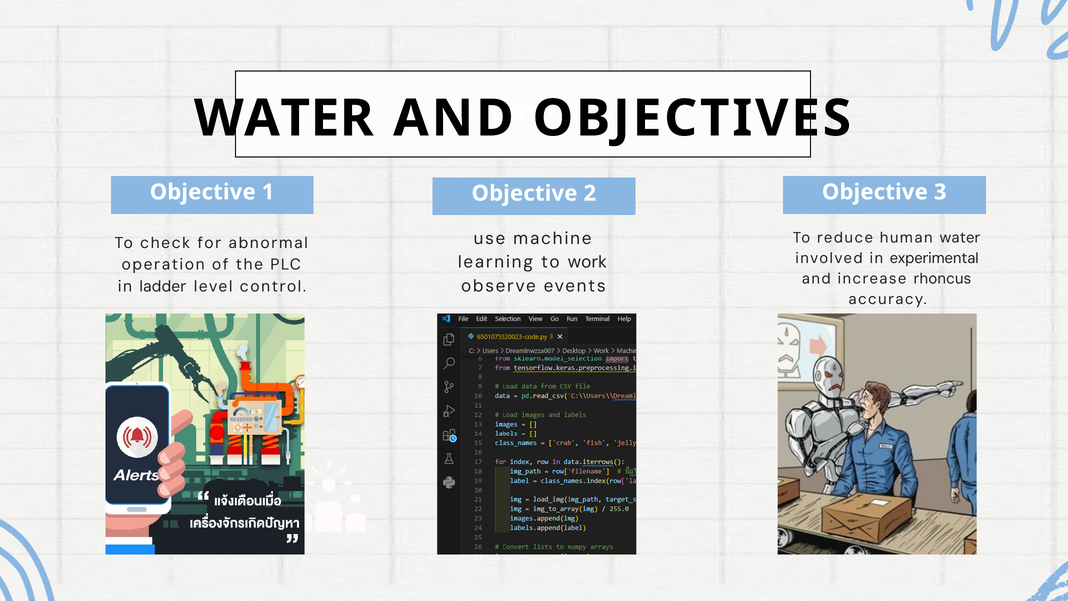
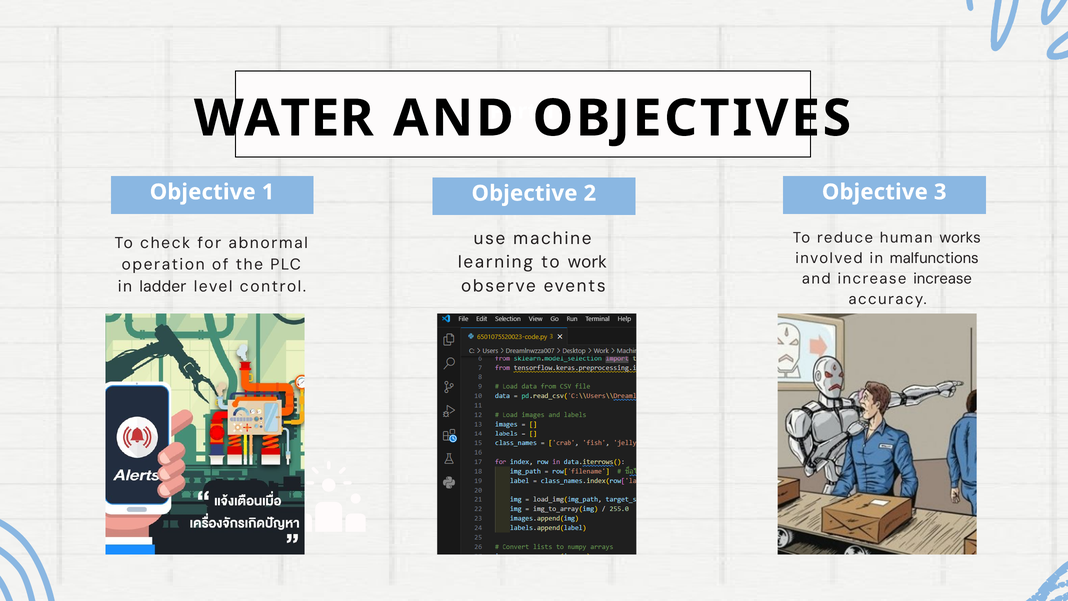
human water: water -> works
experimental: experimental -> malfunctions
increase rhoncus: rhoncus -> increase
